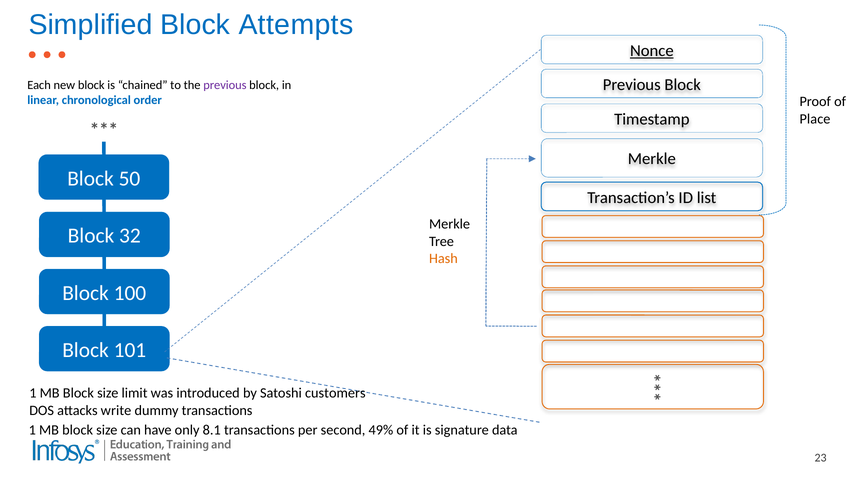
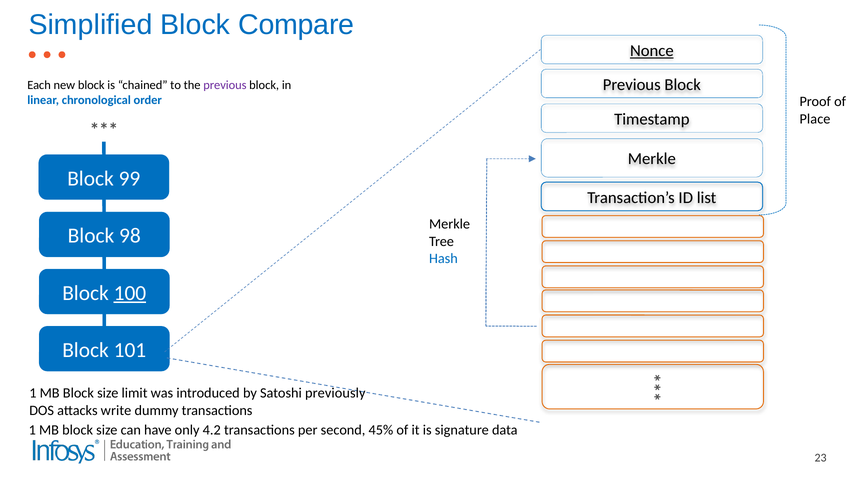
Attempts: Attempts -> Compare
50: 50 -> 99
32: 32 -> 98
Hash colour: orange -> blue
100 underline: none -> present
customers: customers -> previously
8.1: 8.1 -> 4.2
49%: 49% -> 45%
